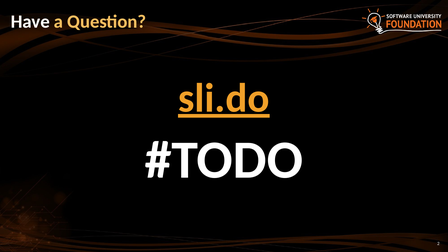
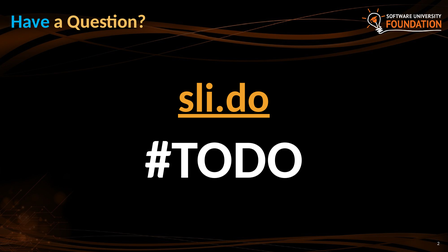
Have colour: white -> light blue
